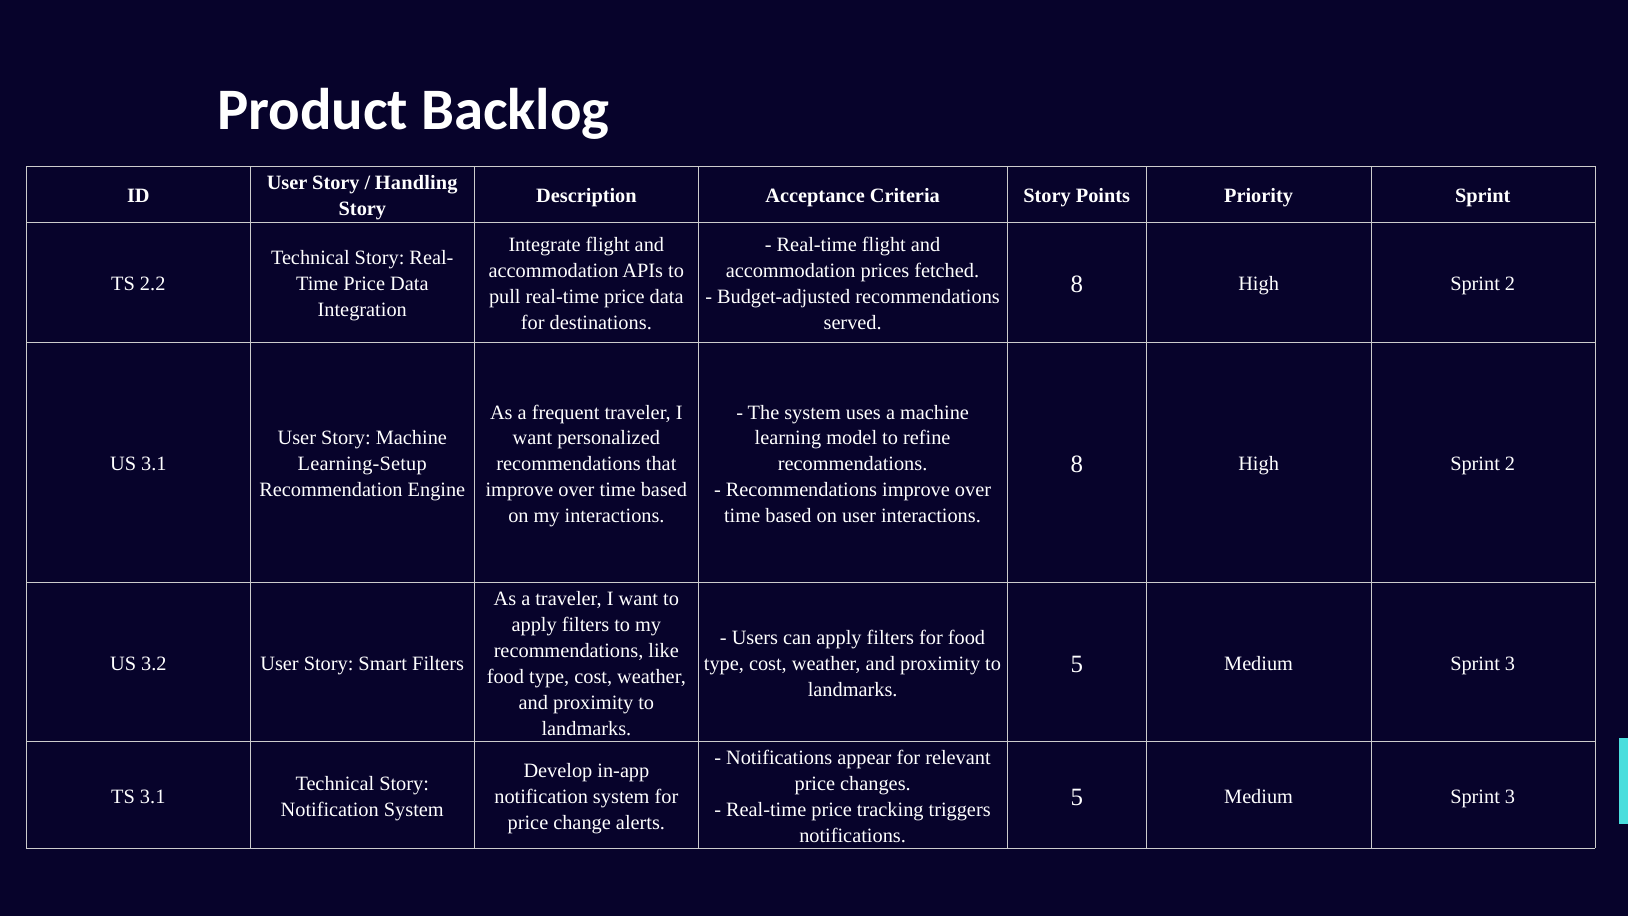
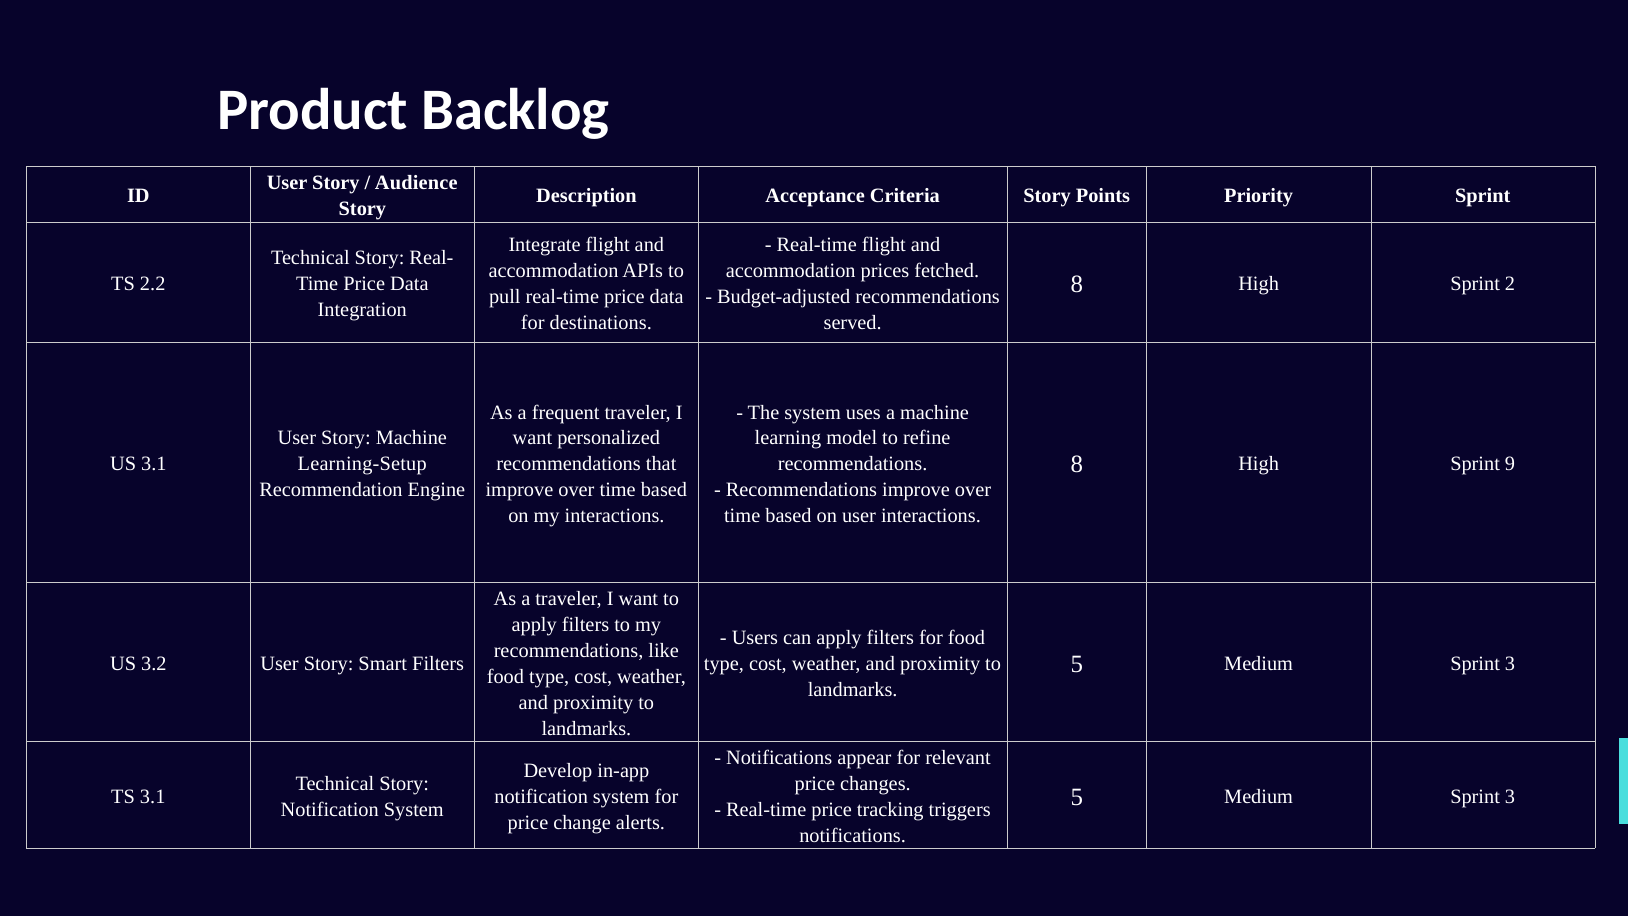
Handling: Handling -> Audience
2 at (1510, 464): 2 -> 9
